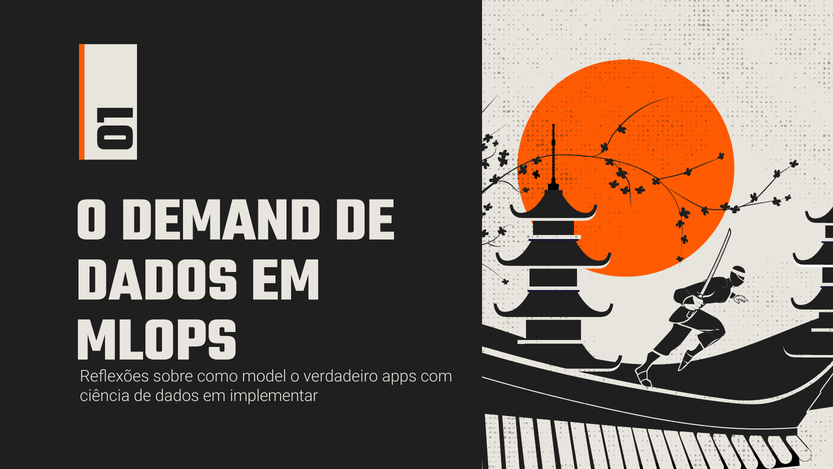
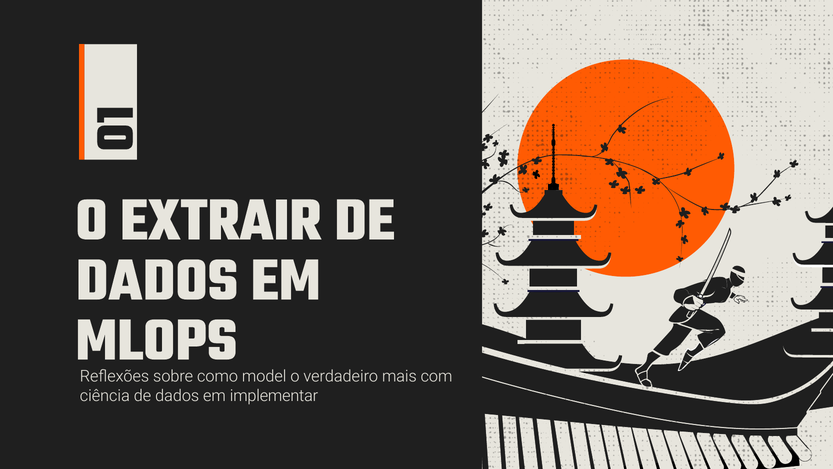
DEMAND: DEMAND -> EXTRAIR
apps: apps -> mais
